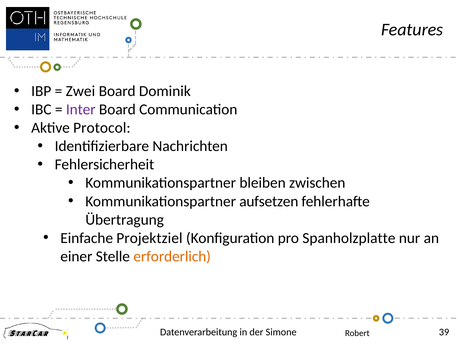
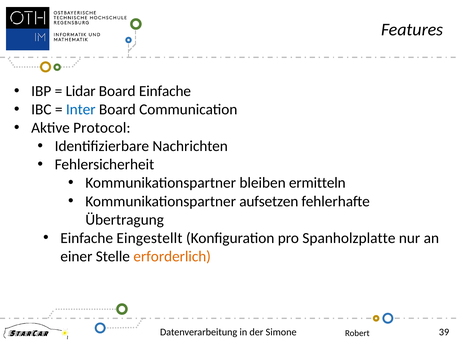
Zwei: Zwei -> Lidar
Board Dominik: Dominik -> Einfache
Inter colour: purple -> blue
zwischen: zwischen -> ermitteln
Projektziel: Projektziel -> Eingestellt
